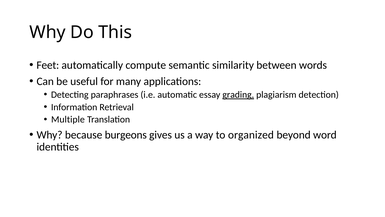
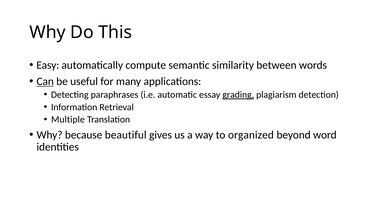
Feet: Feet -> Easy
Can underline: none -> present
burgeons: burgeons -> beautiful
